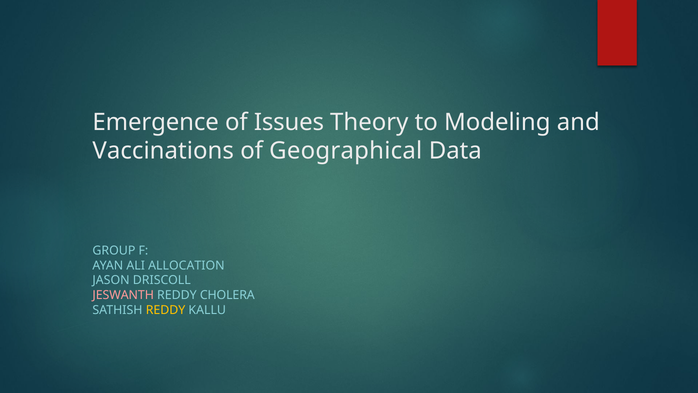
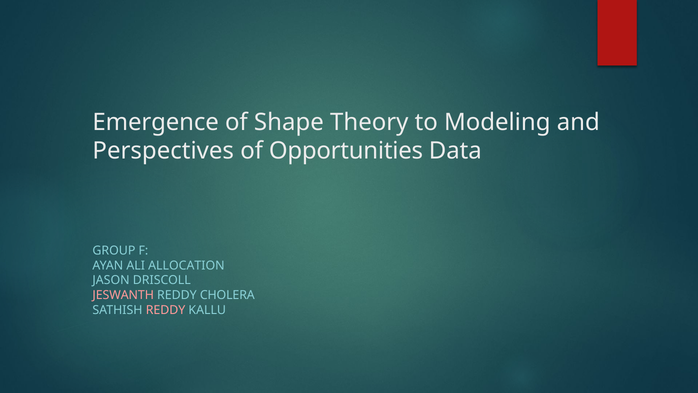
Issues: Issues -> Shape
Vaccinations: Vaccinations -> Perspectives
Geographical: Geographical -> Opportunities
REDDY at (166, 310) colour: yellow -> pink
